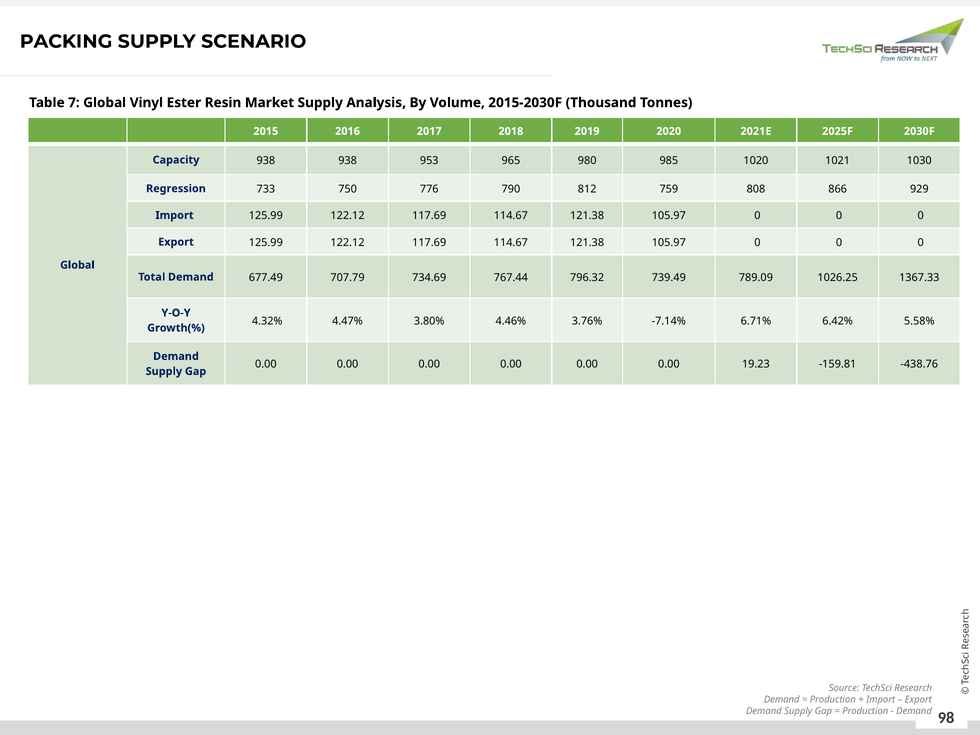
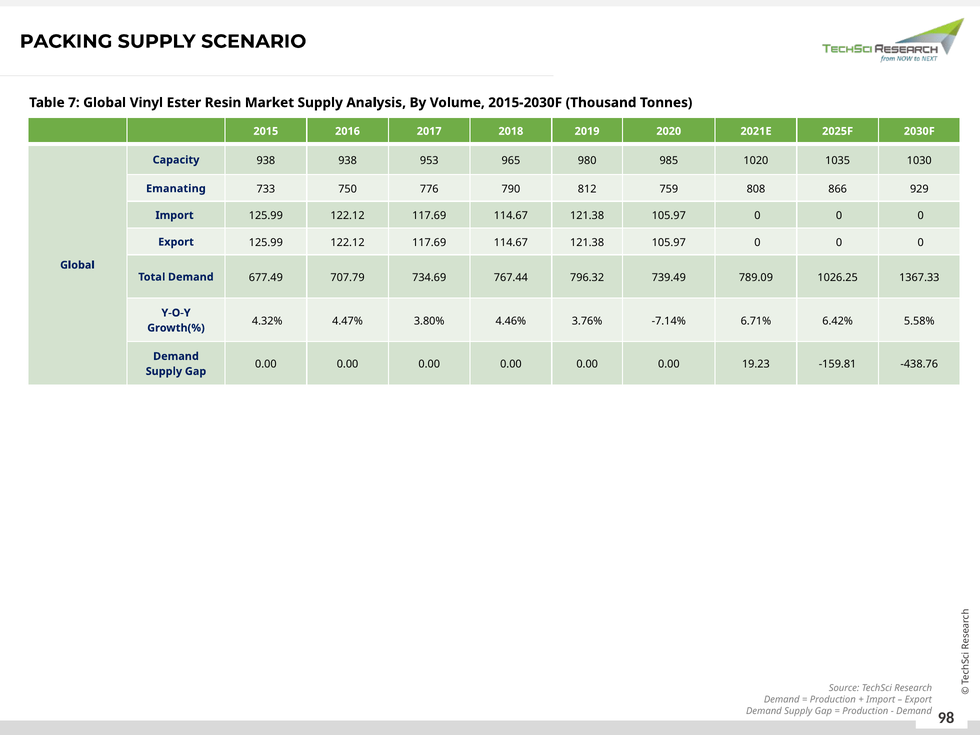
1021: 1021 -> 1035
Regression: Regression -> Emanating
